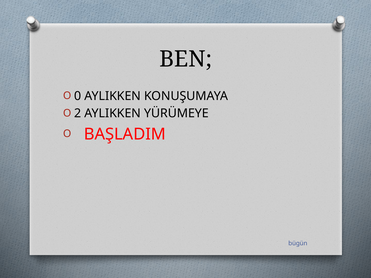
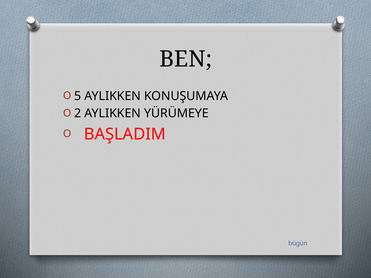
0: 0 -> 5
